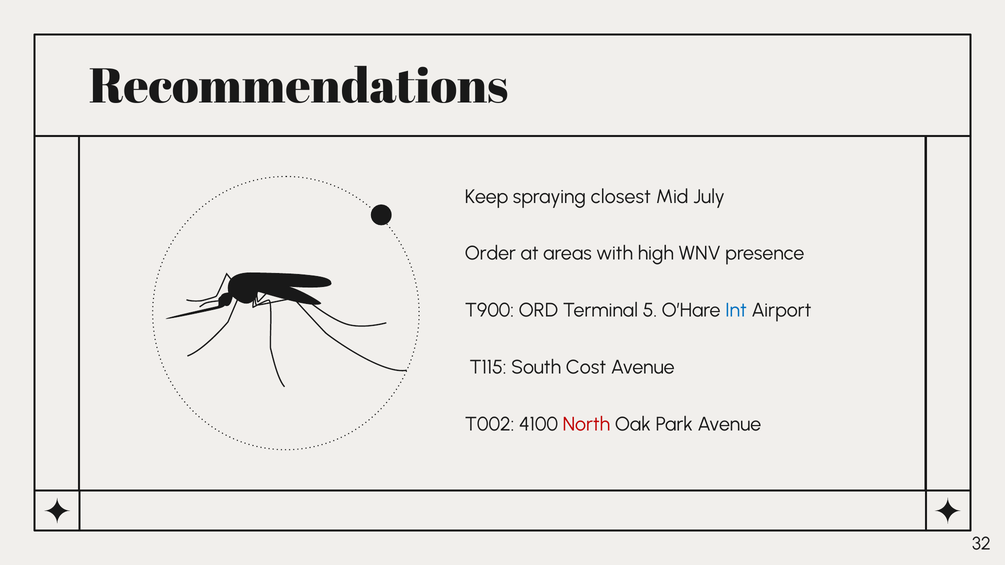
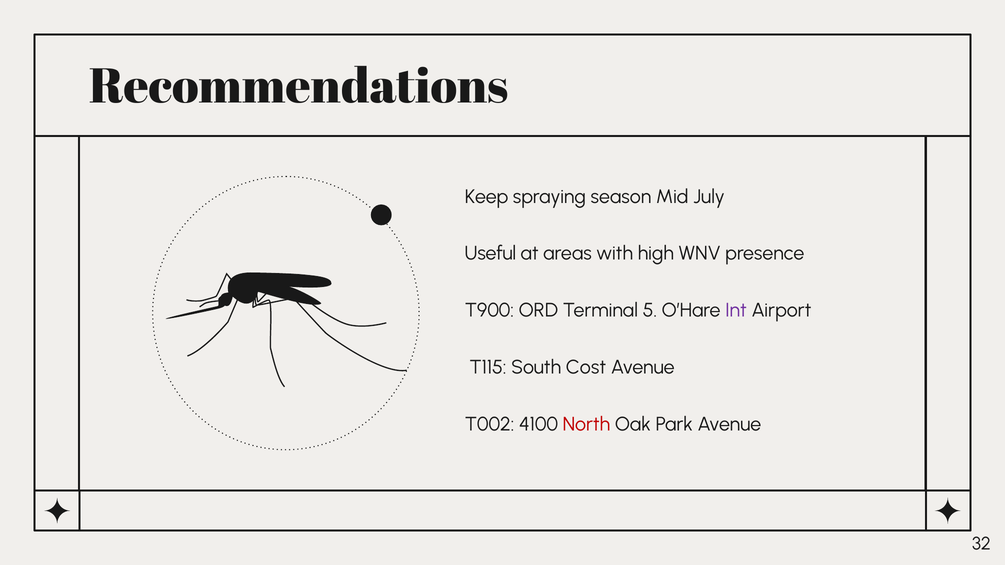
closest: closest -> season
Order: Order -> Useful
Int colour: blue -> purple
